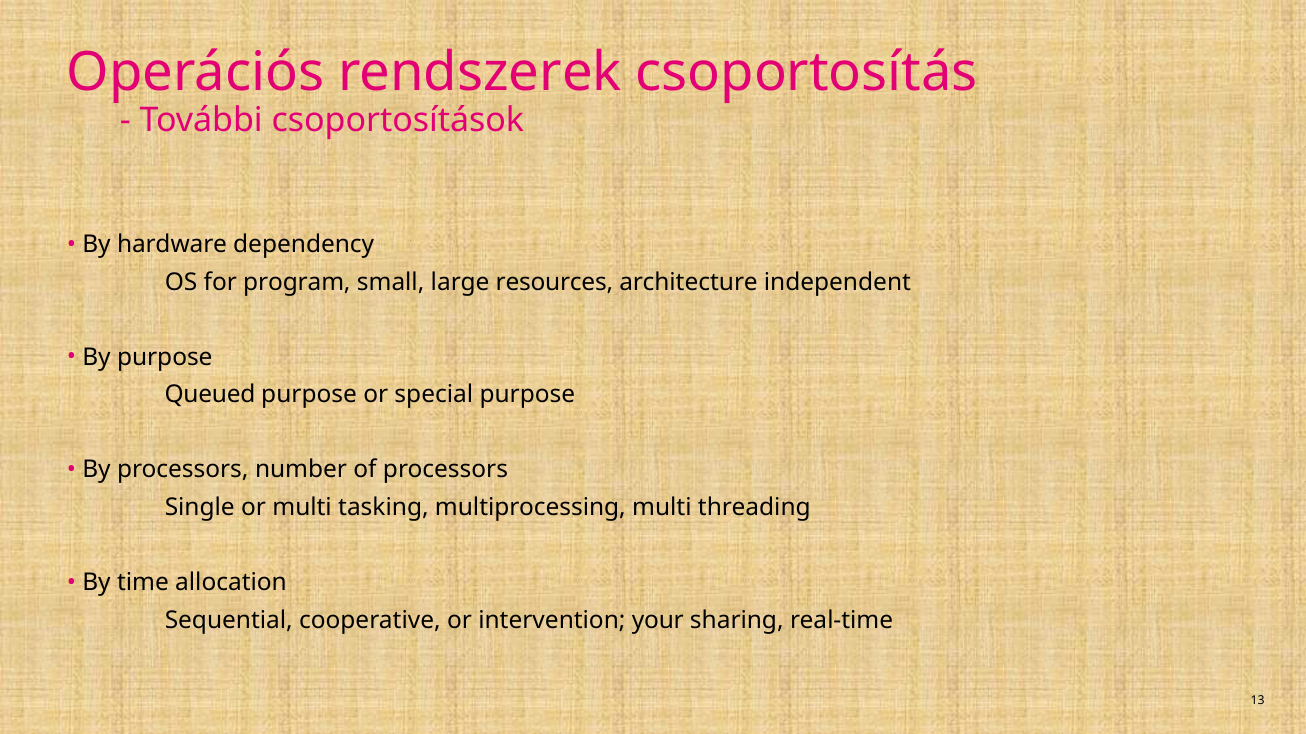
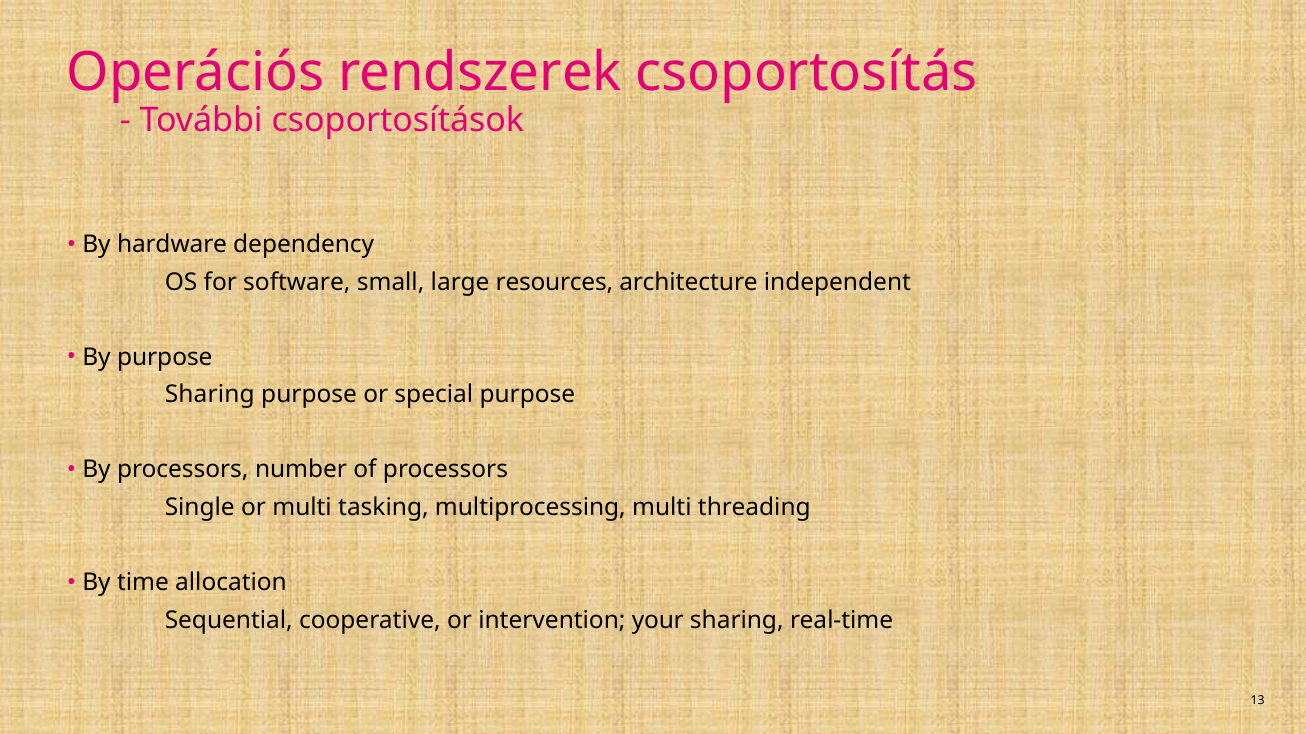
program: program -> software
Queued at (210, 395): Queued -> Sharing
